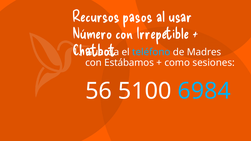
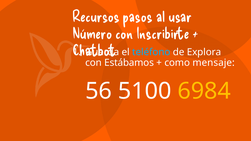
Irrepetible: Irrepetible -> Inscribirte
Madres: Madres -> Explora
sesiones: sesiones -> mensaje
6984 colour: light blue -> yellow
